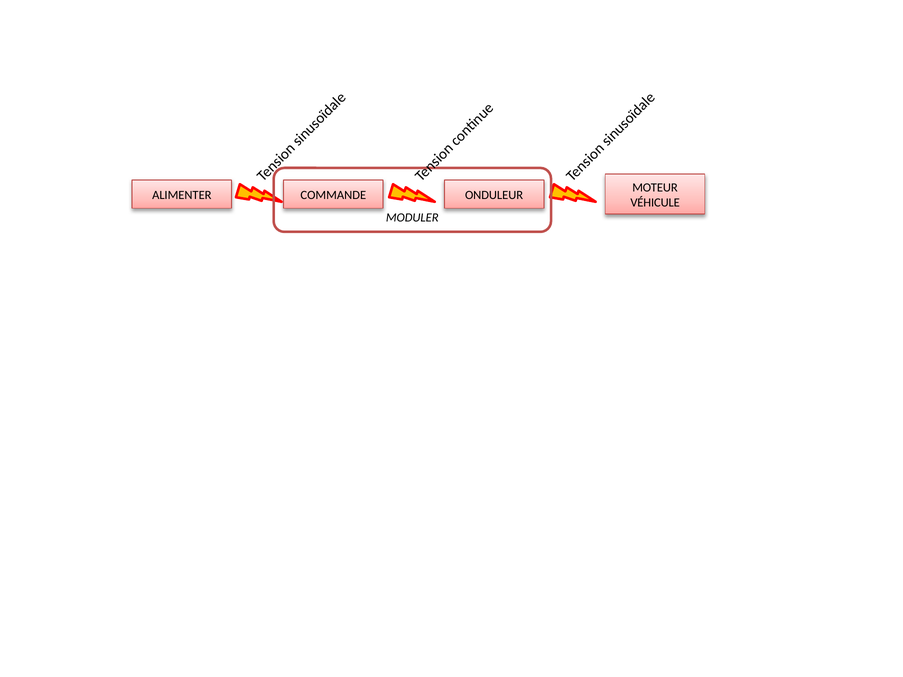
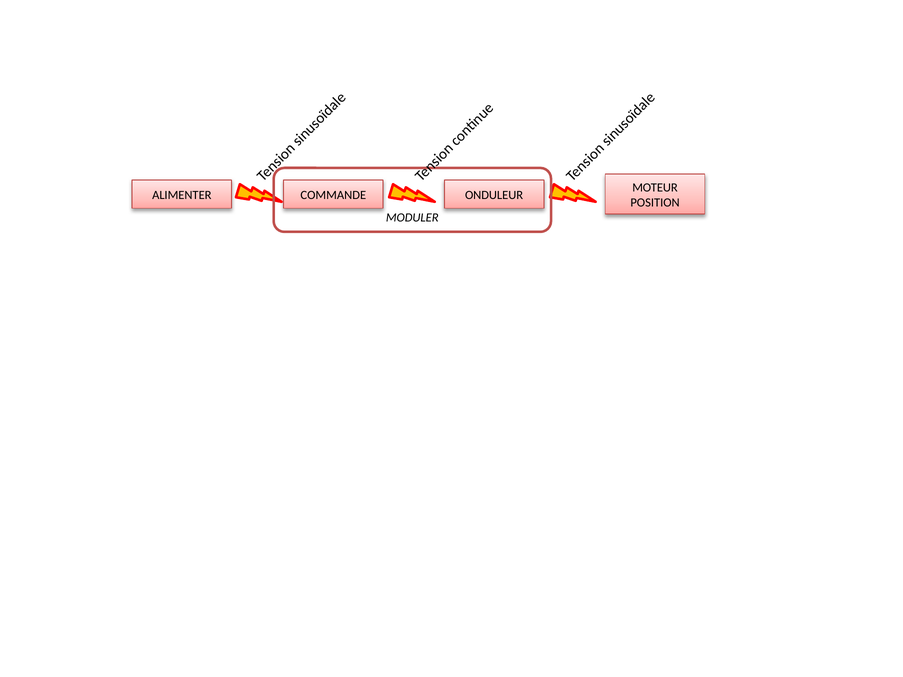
VÉHICULE: VÉHICULE -> POSITION
